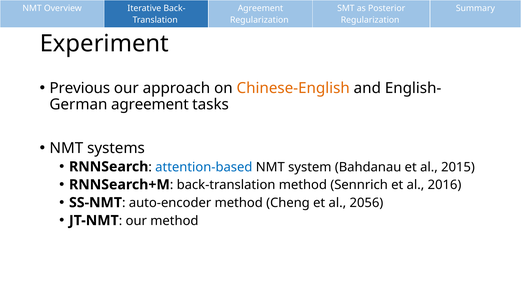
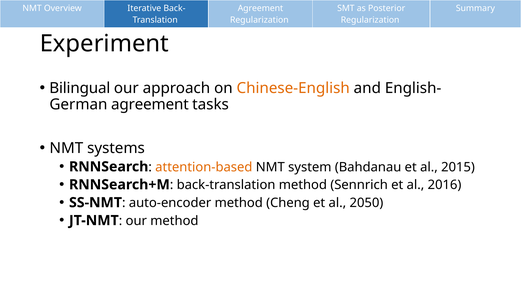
Previous: Previous -> Bilingual
attention-based colour: blue -> orange
2056: 2056 -> 2050
